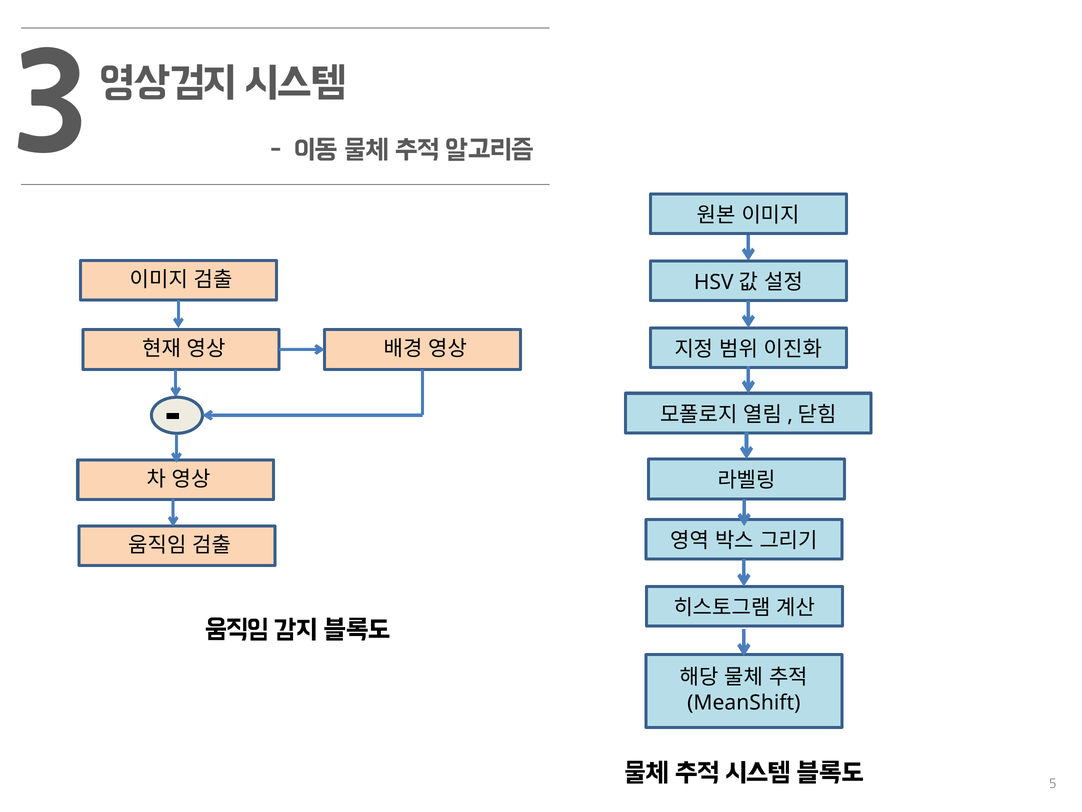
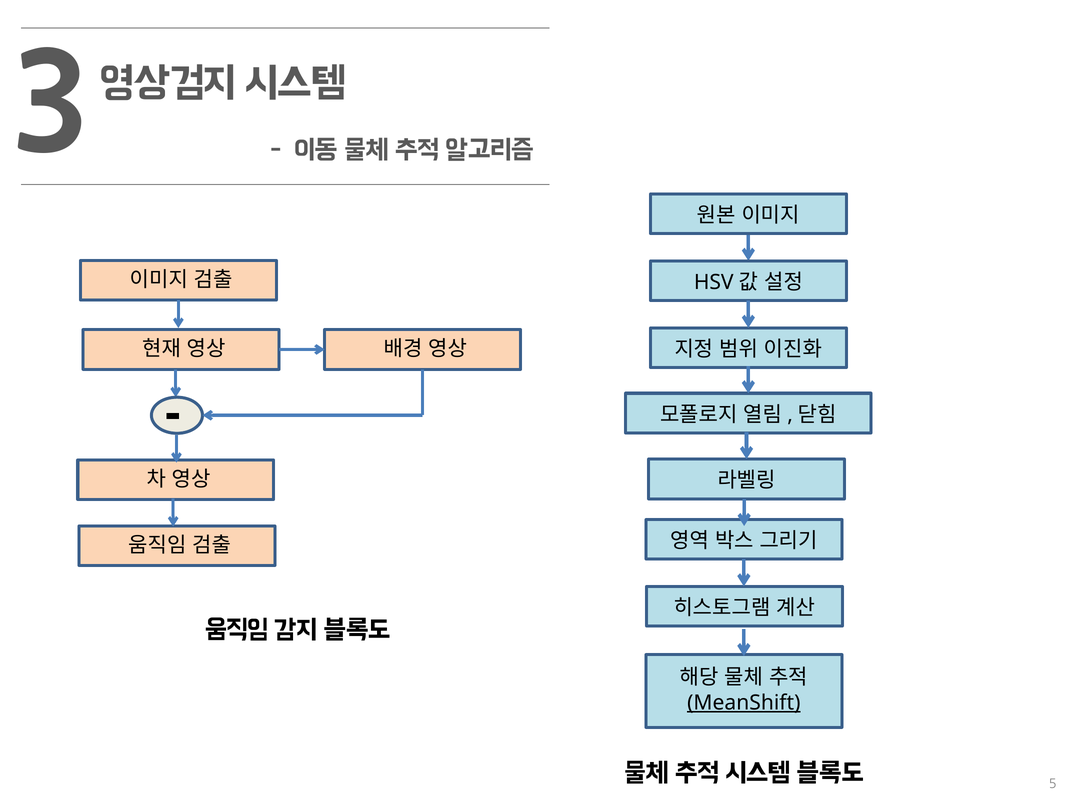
MeanShift underline: none -> present
